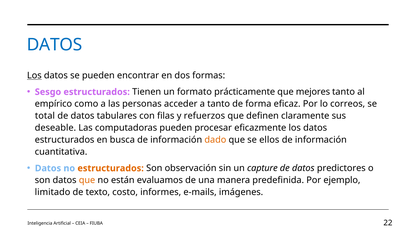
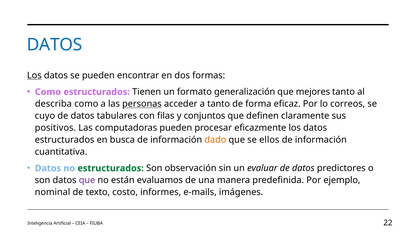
Sesgo at (48, 92): Sesgo -> Como
prácticamente: prácticamente -> generalización
empírico: empírico -> describa
personas underline: none -> present
total: total -> cuyo
refuerzos: refuerzos -> conjuntos
deseable: deseable -> positivos
estructurados at (111, 168) colour: orange -> green
capture: capture -> evaluar
que at (87, 180) colour: orange -> purple
limitado: limitado -> nominal
